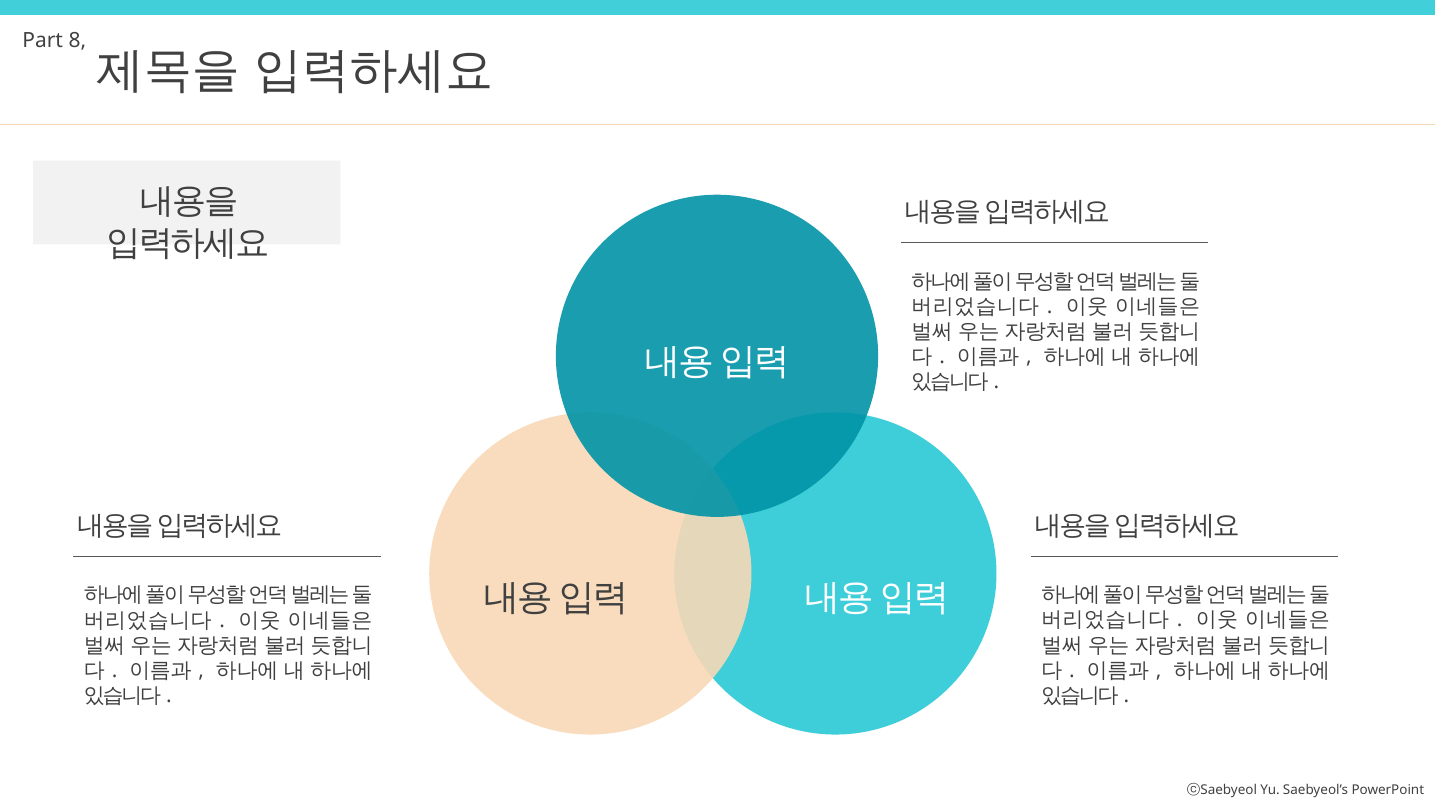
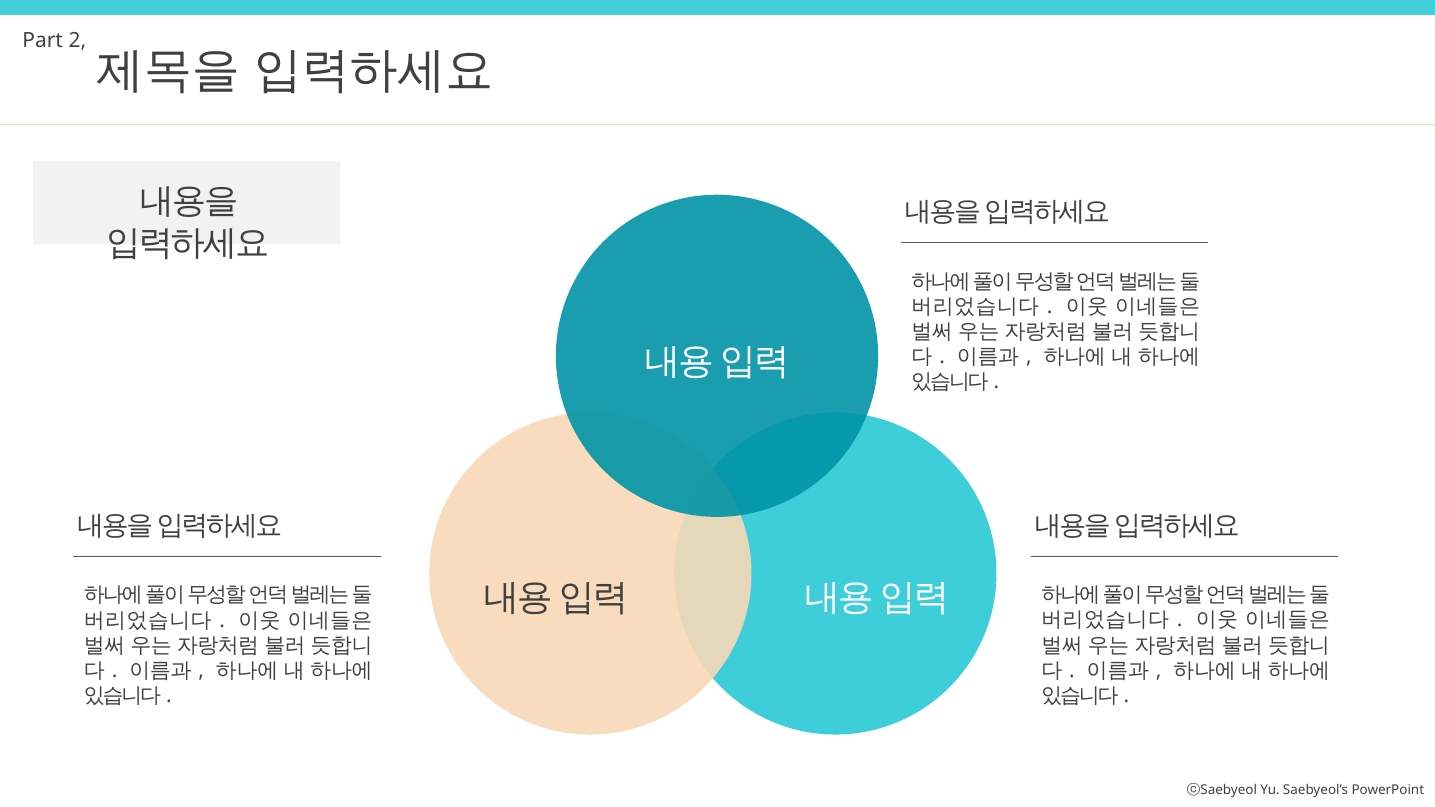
8: 8 -> 2
